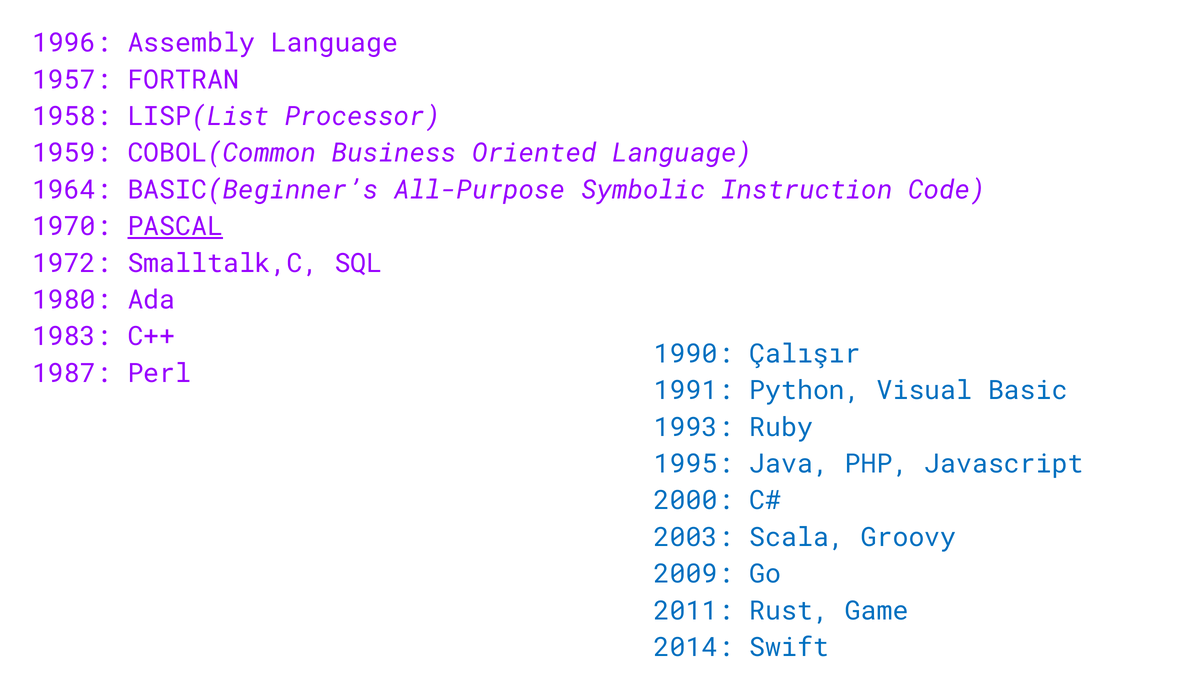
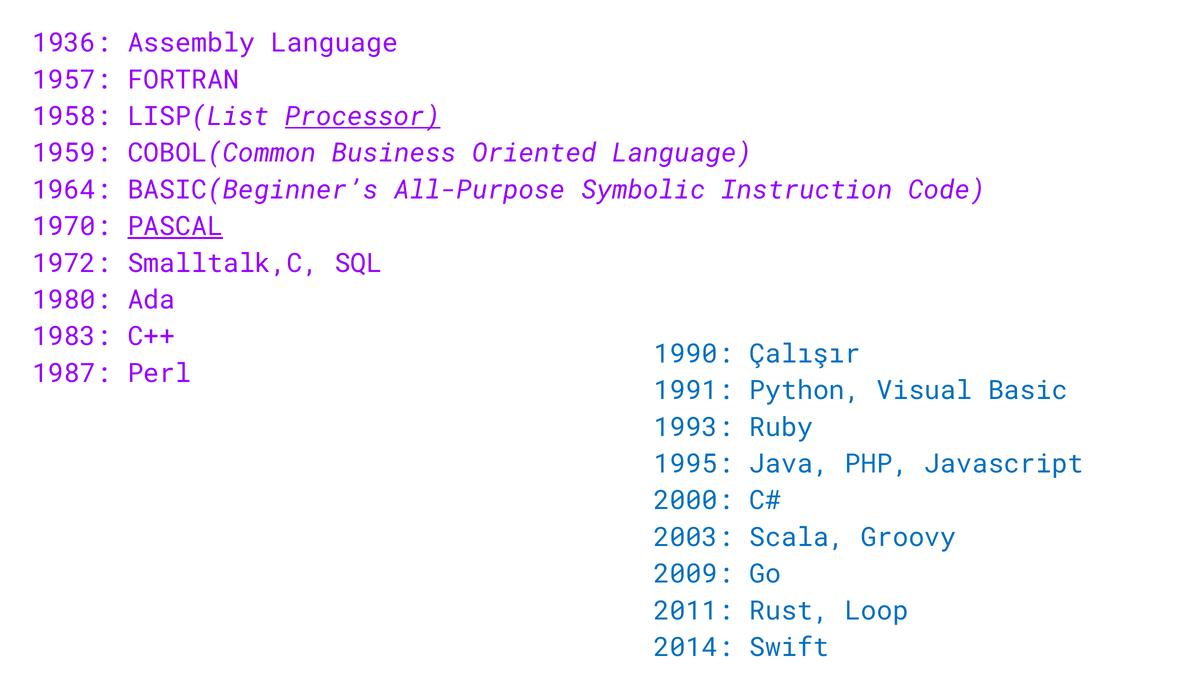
1996: 1996 -> 1936
Processor underline: none -> present
Game: Game -> Loop
